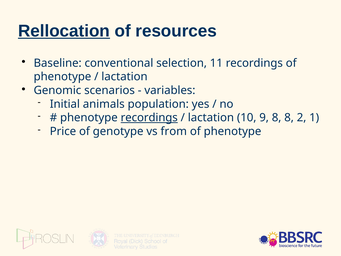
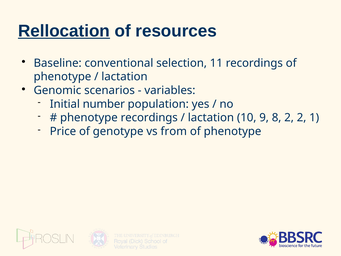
animals: animals -> number
recordings at (149, 118) underline: present -> none
8 8: 8 -> 2
